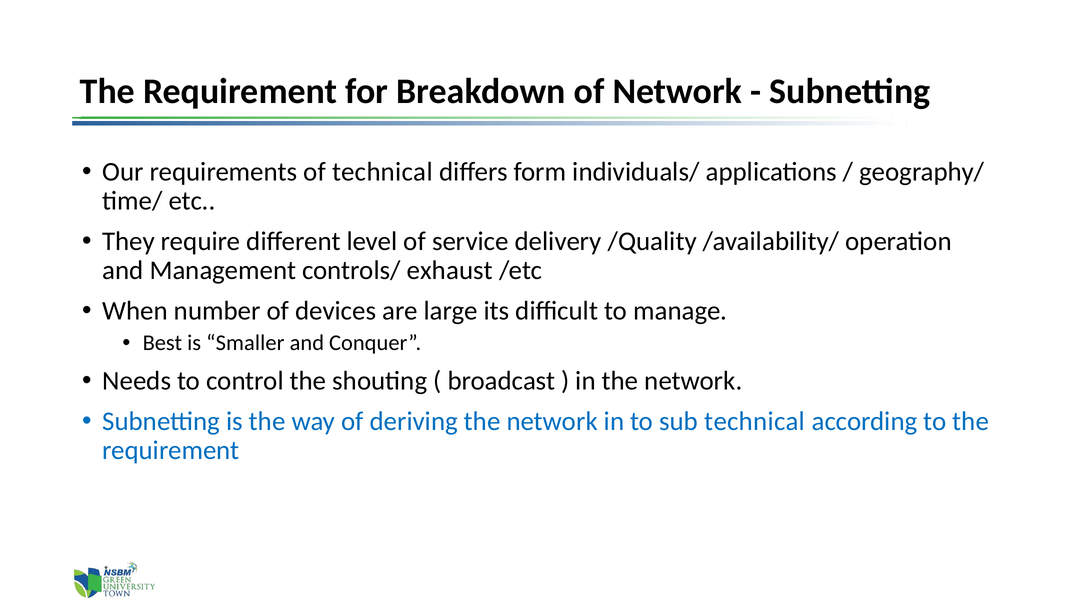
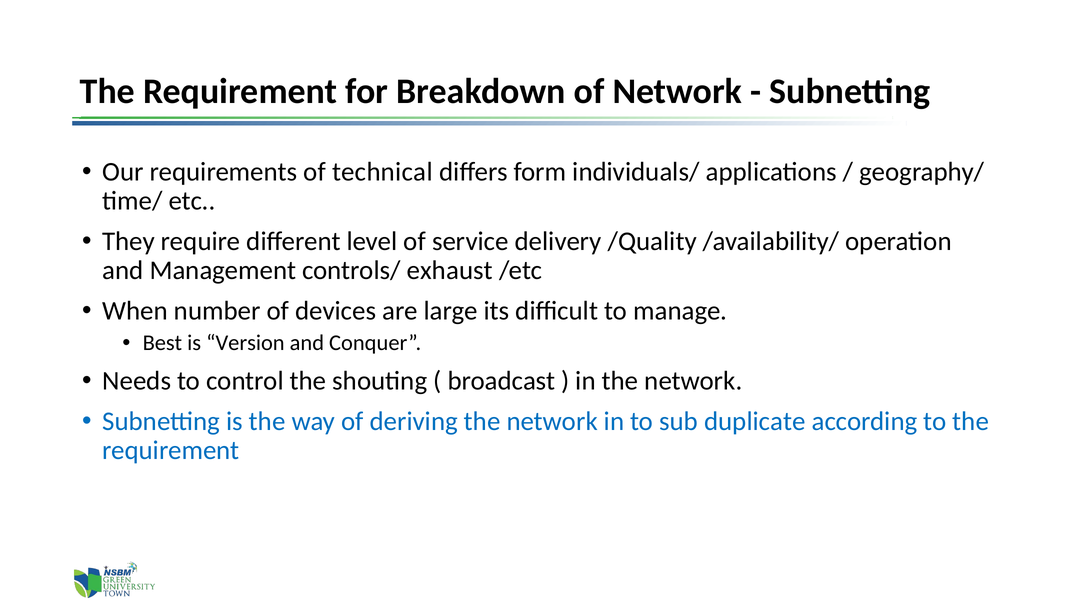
Smaller: Smaller -> Version
sub technical: technical -> duplicate
